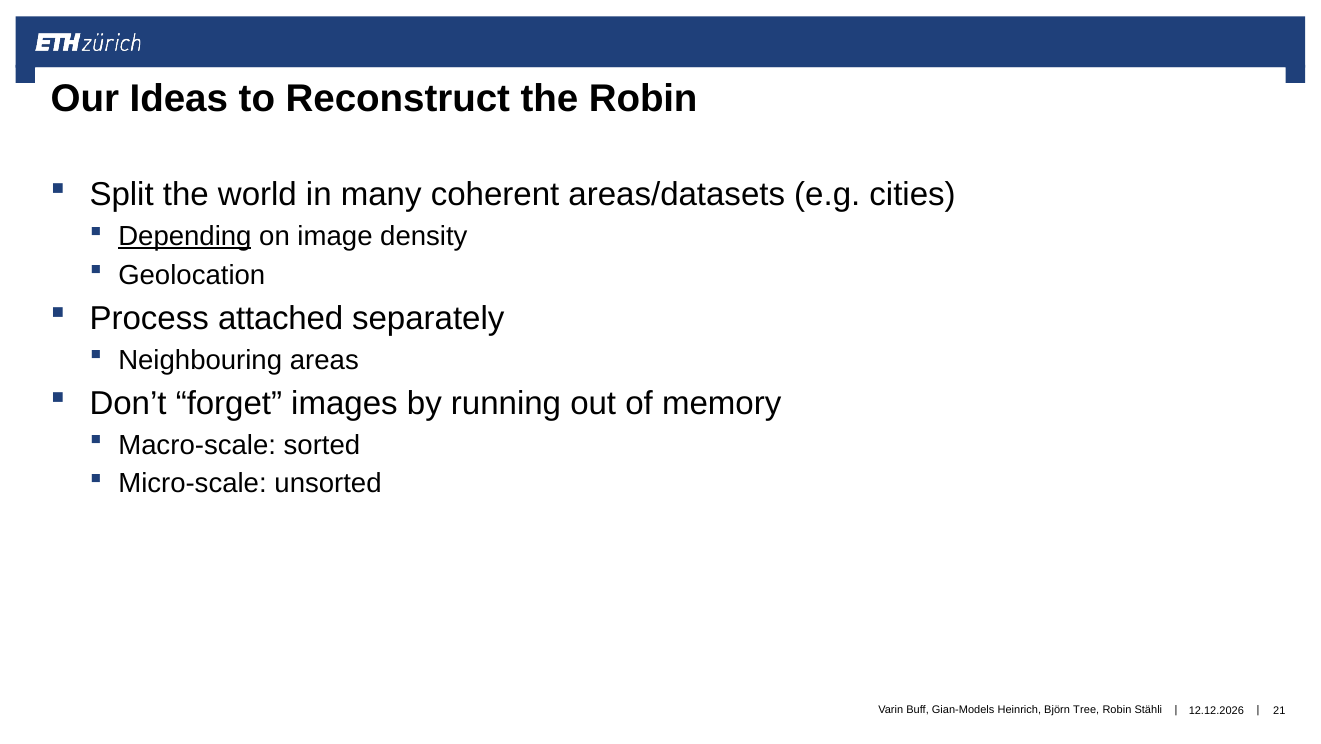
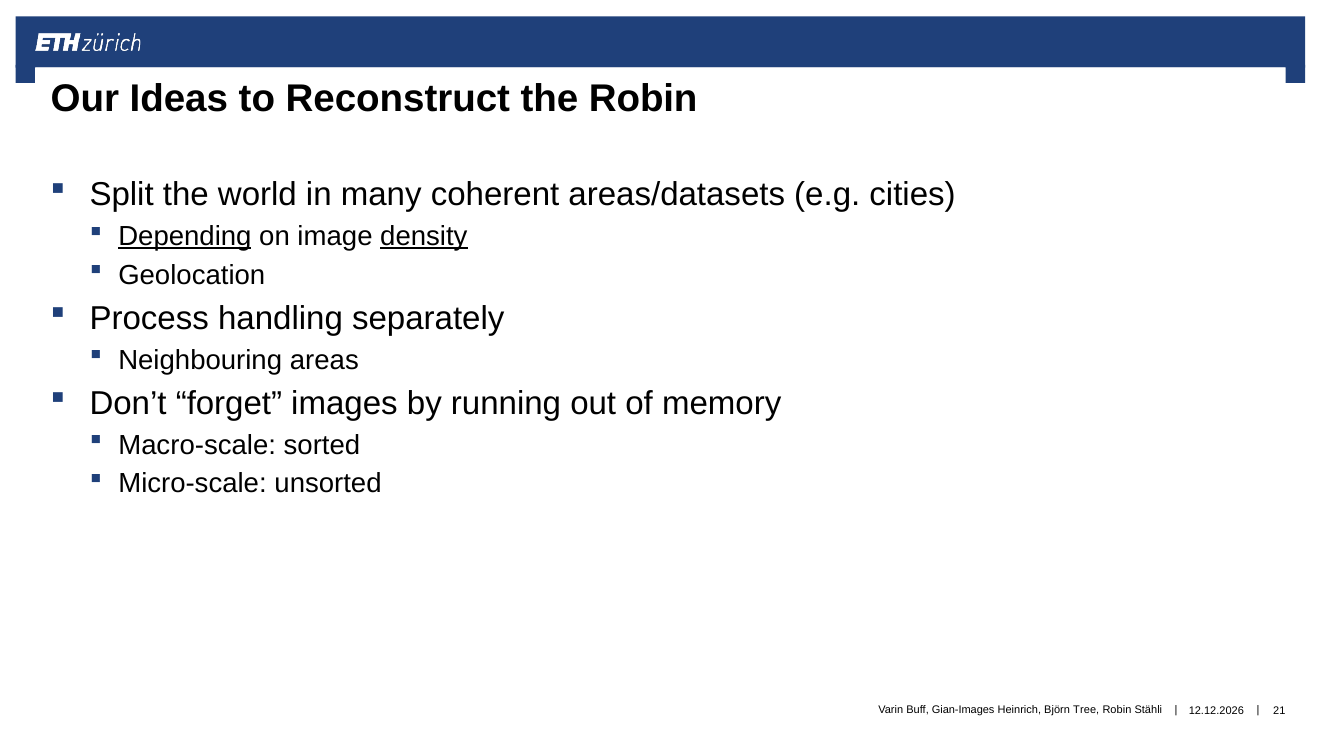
density underline: none -> present
attached: attached -> handling
Gian-Models: Gian-Models -> Gian-Images
